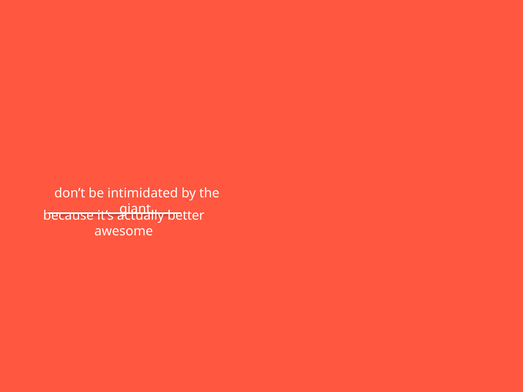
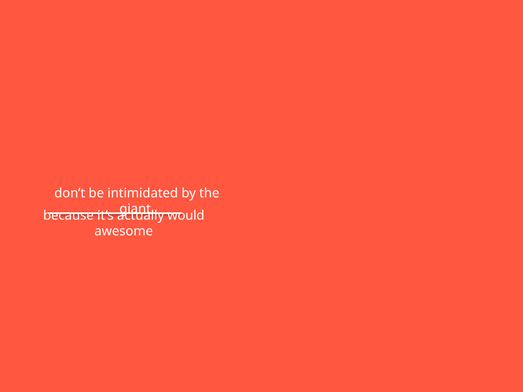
better: better -> would
